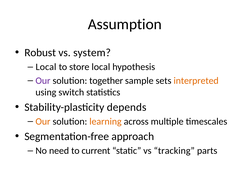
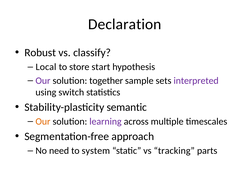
Assumption: Assumption -> Declaration
system: system -> classify
store local: local -> start
interpreted colour: orange -> purple
depends: depends -> semantic
learning colour: orange -> purple
current: current -> system
